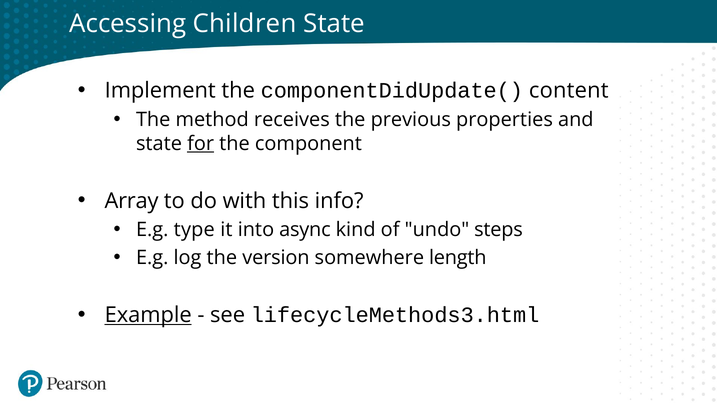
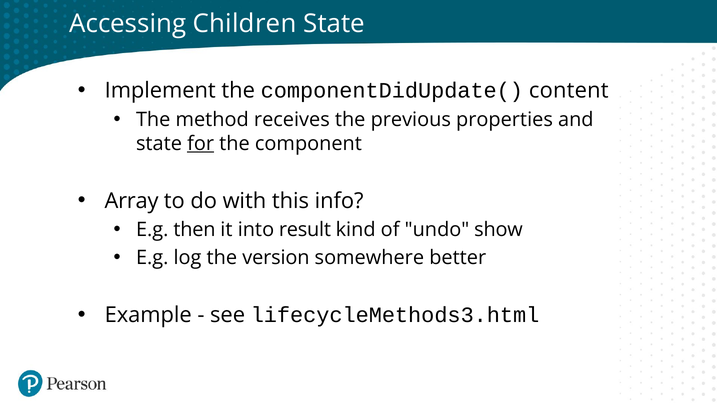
type: type -> then
async: async -> result
steps: steps -> show
length: length -> better
Example underline: present -> none
